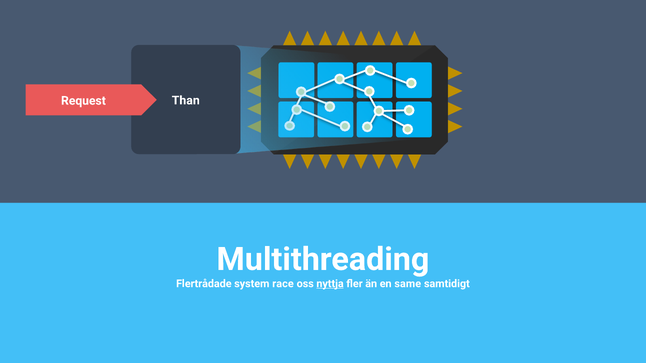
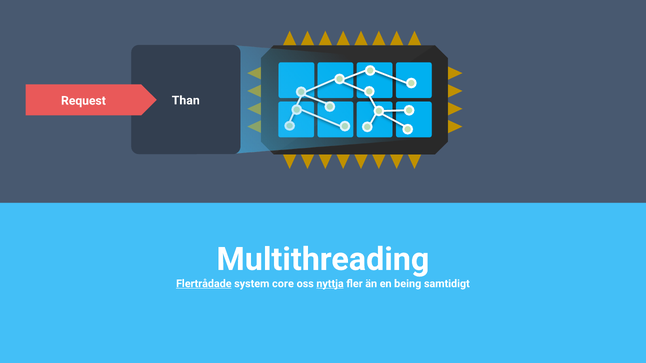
Flertrådade underline: none -> present
race: race -> core
same: same -> being
